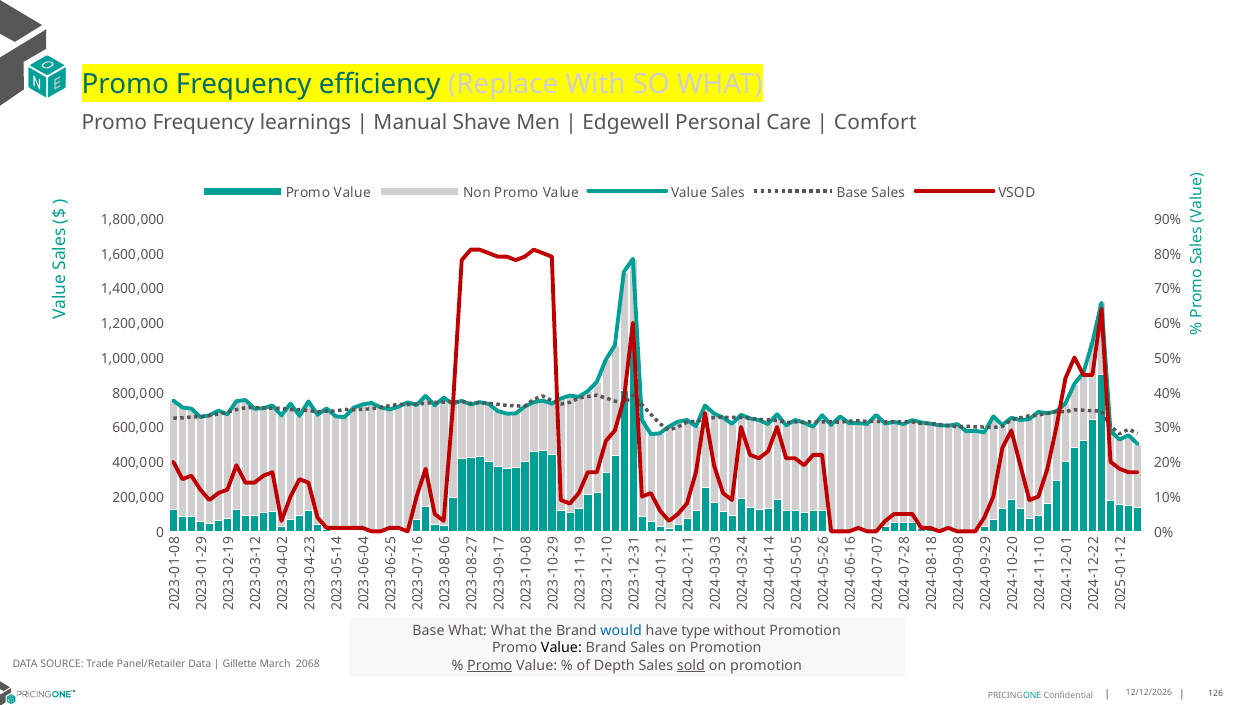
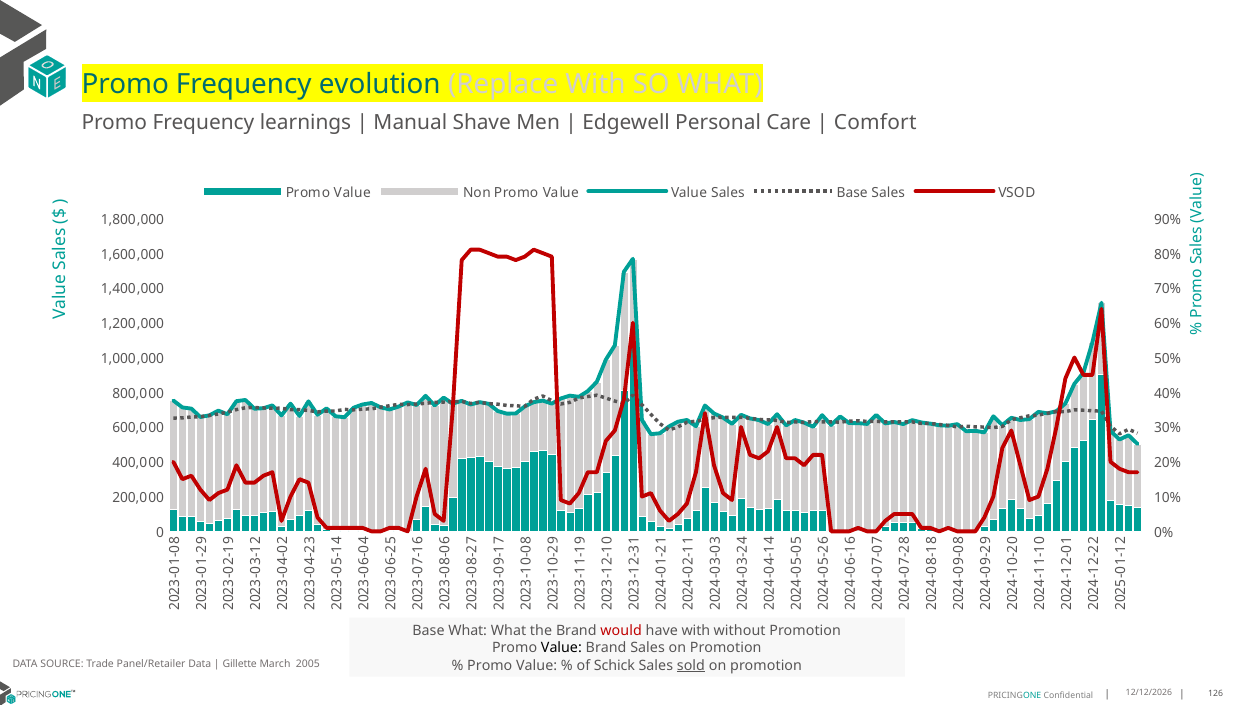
efficiency: efficiency -> evolution
would colour: blue -> red
have type: type -> with
2068: 2068 -> 2005
Promo at (490, 666) underline: present -> none
Depth: Depth -> Schick
